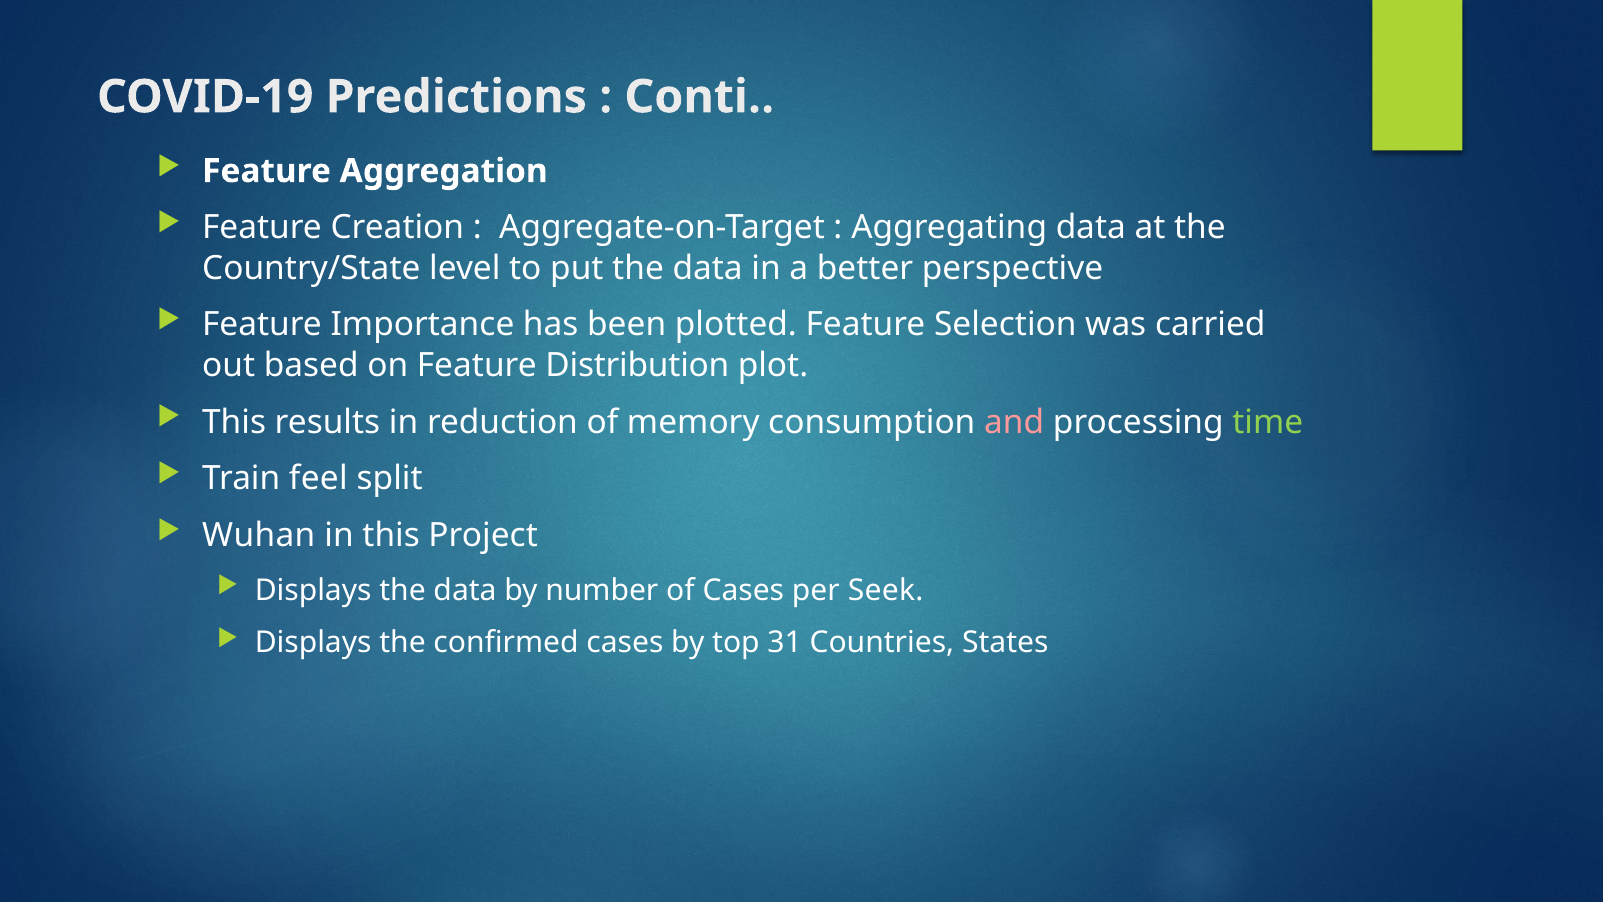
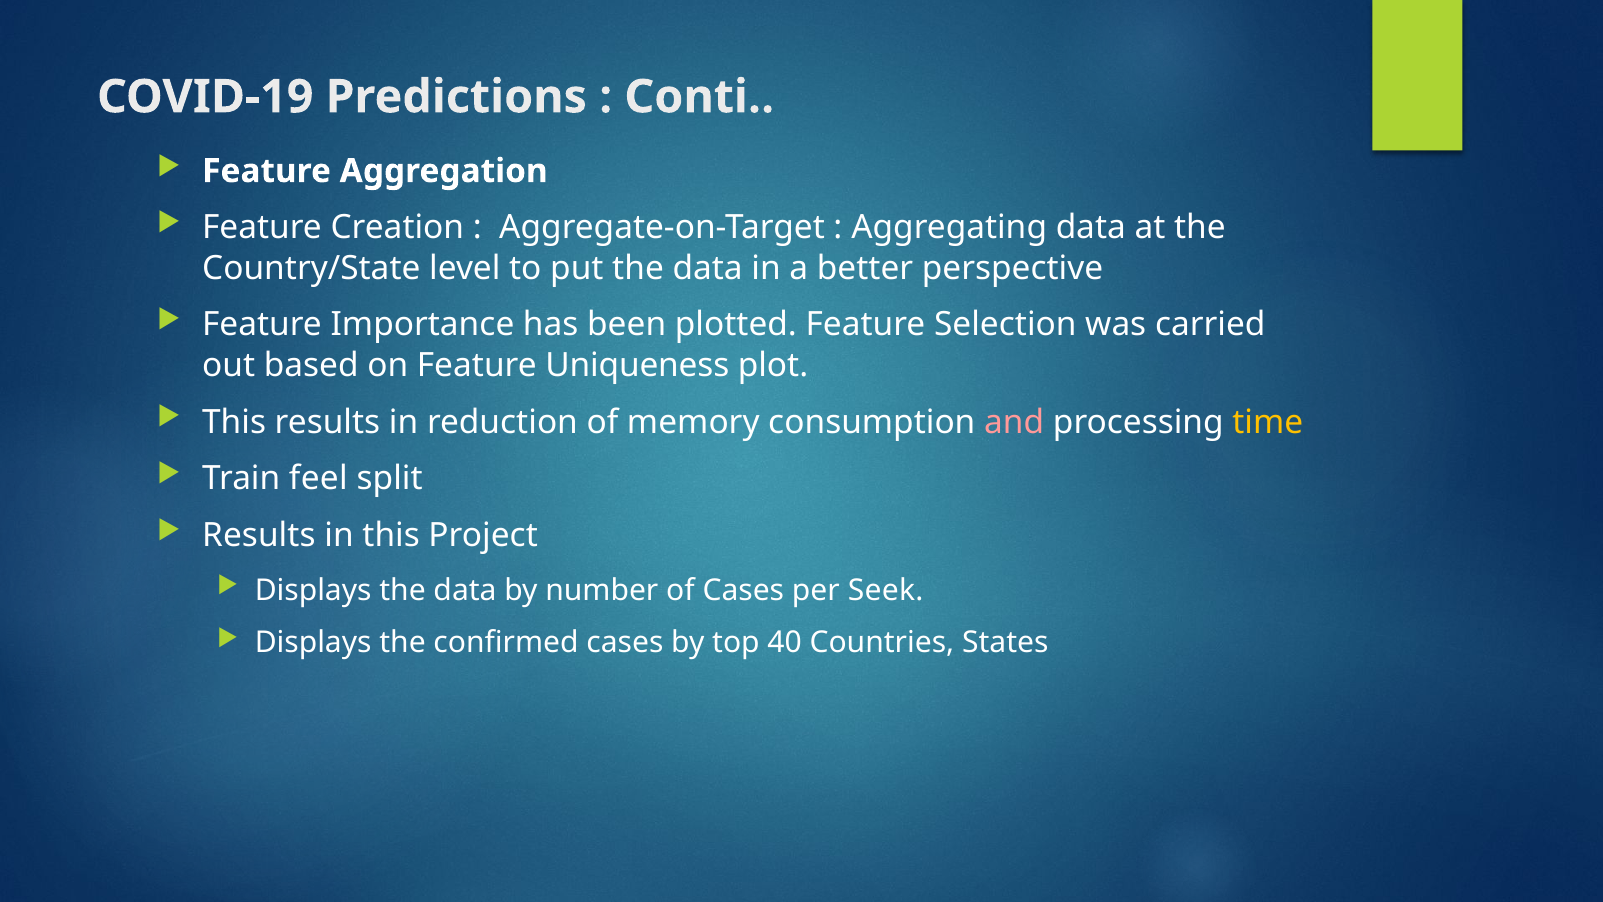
Distribution: Distribution -> Uniqueness
time colour: light green -> yellow
Wuhan at (259, 536): Wuhan -> Results
31: 31 -> 40
